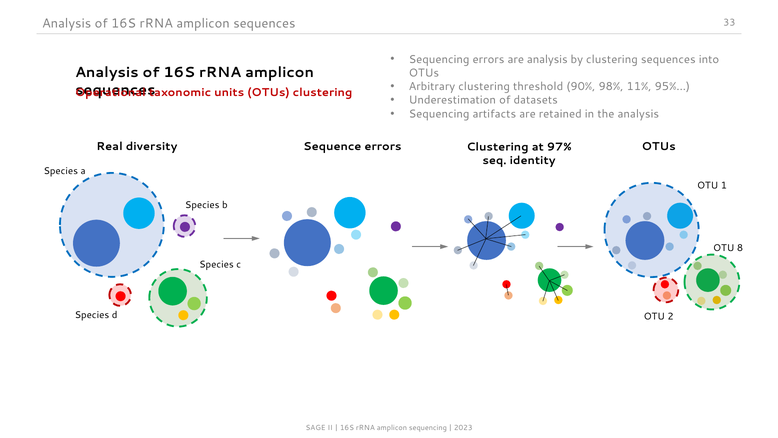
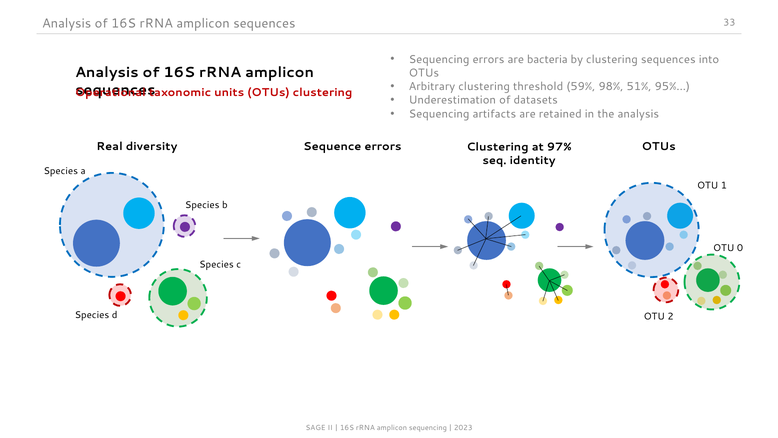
are analysis: analysis -> bacteria
90%: 90% -> 59%
11%: 11% -> 51%
8: 8 -> 0
